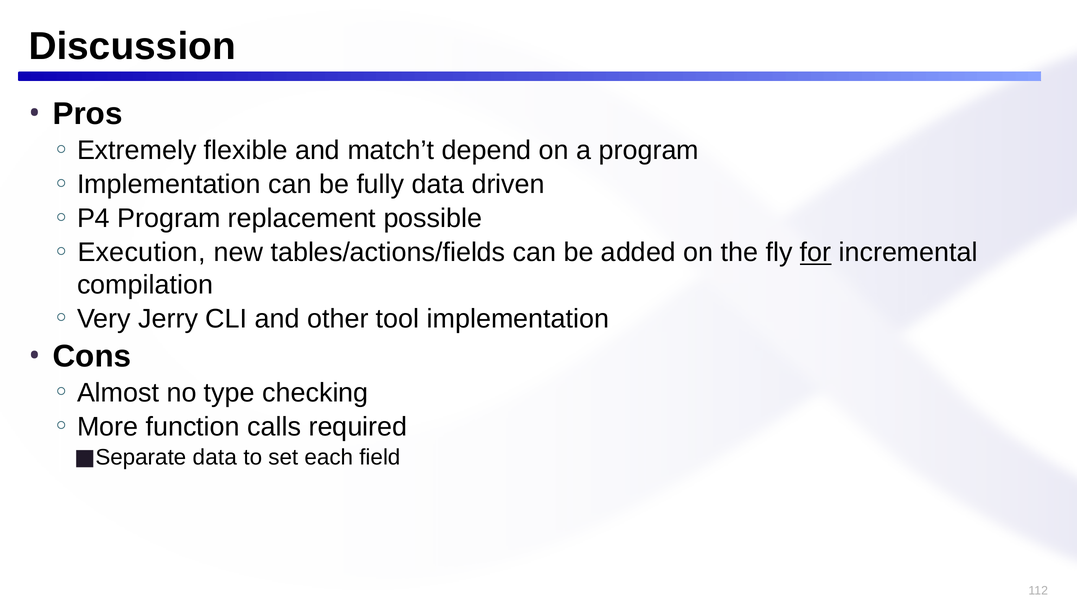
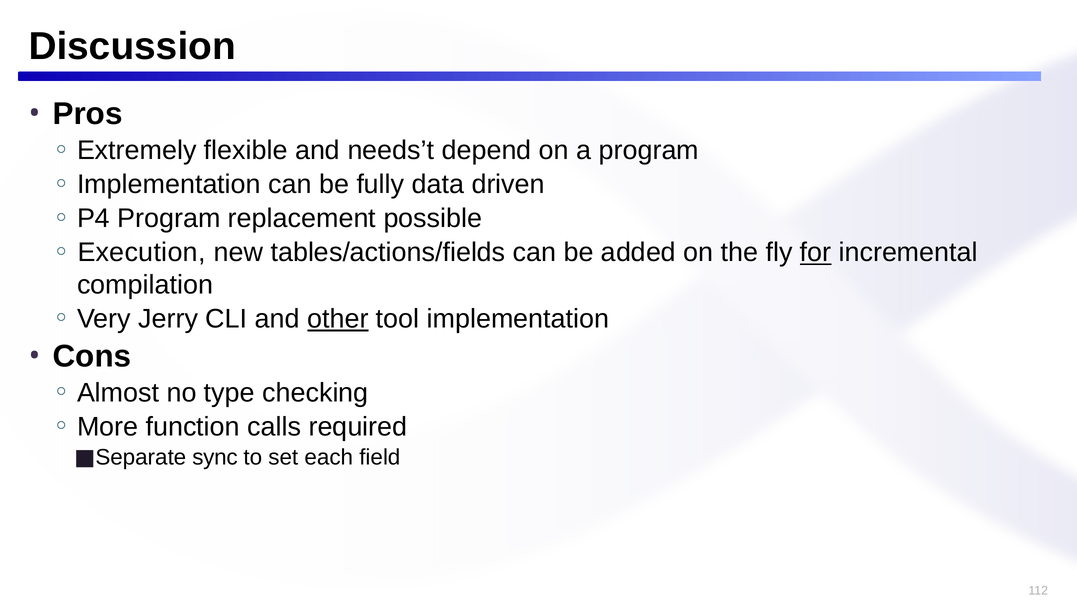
match’t: match’t -> needs’t
other underline: none -> present
data at (215, 457): data -> sync
